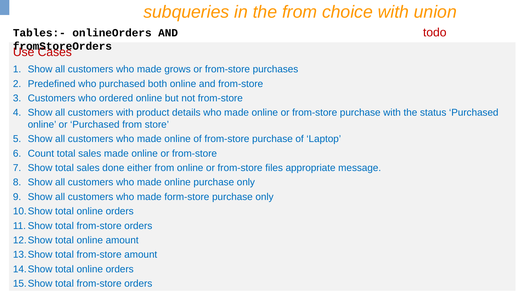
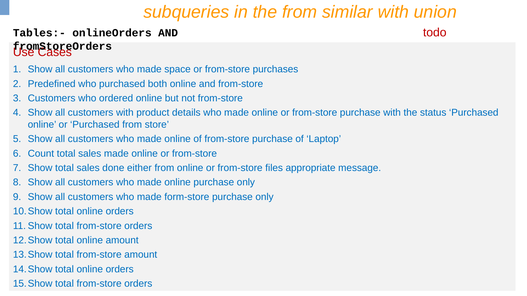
choice: choice -> similar
grows: grows -> space
